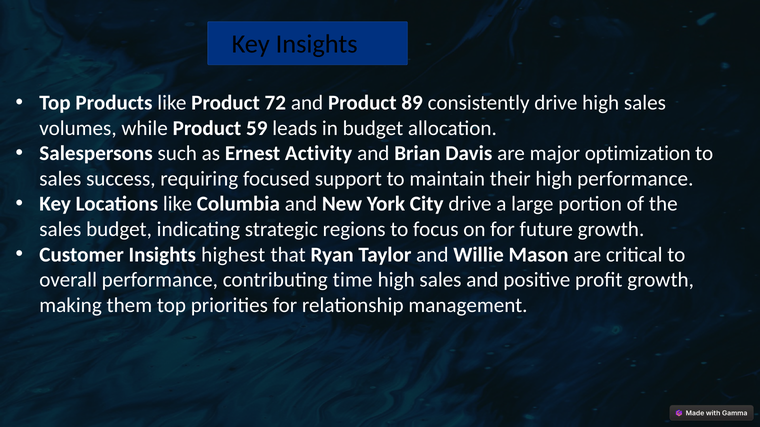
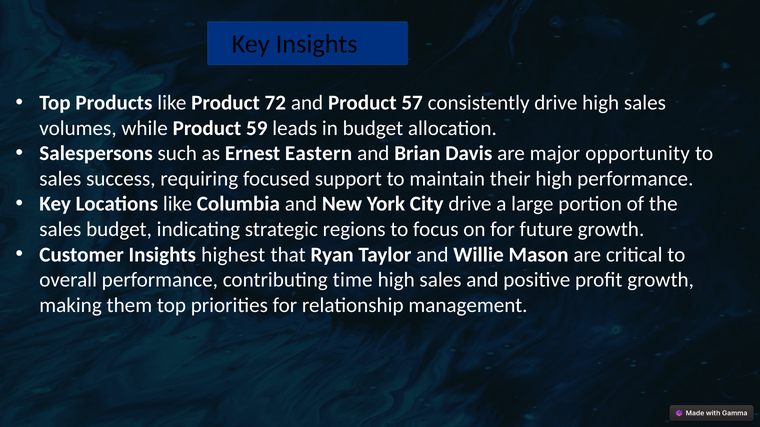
89: 89 -> 57
Activity: Activity -> Eastern
optimization: optimization -> opportunity
